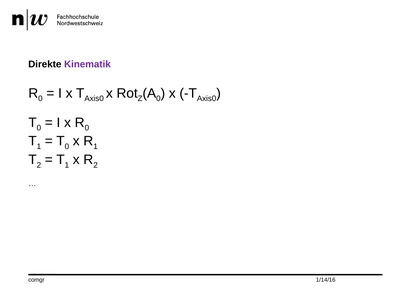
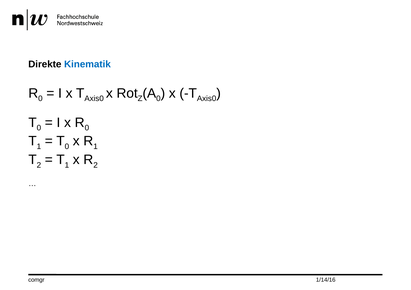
Kinematik colour: purple -> blue
